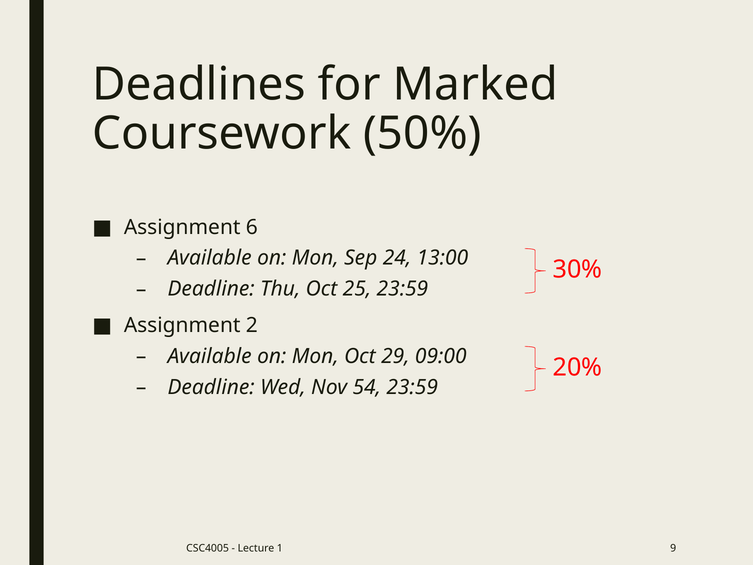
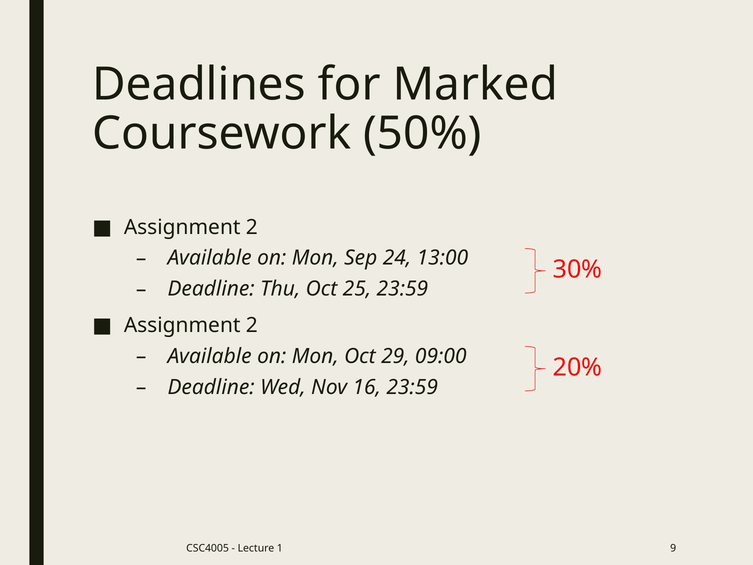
6 at (252, 227): 6 -> 2
54: 54 -> 16
